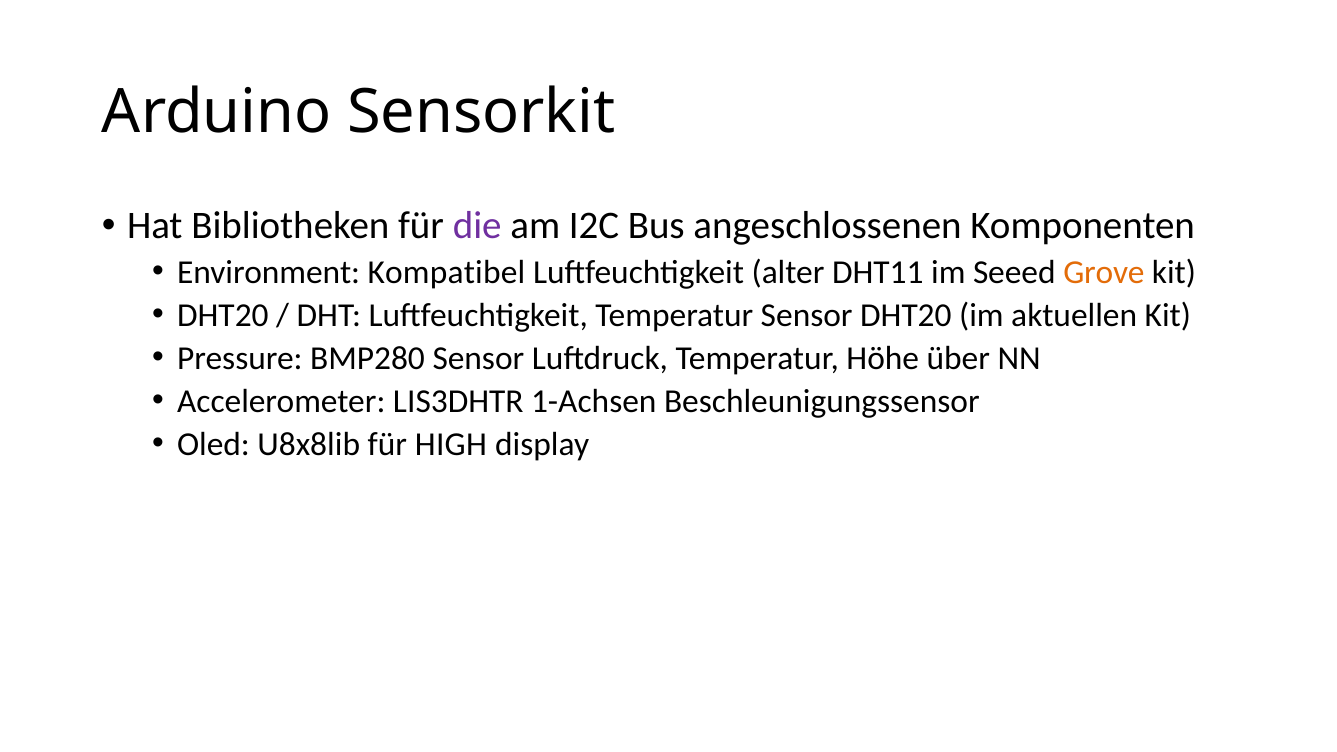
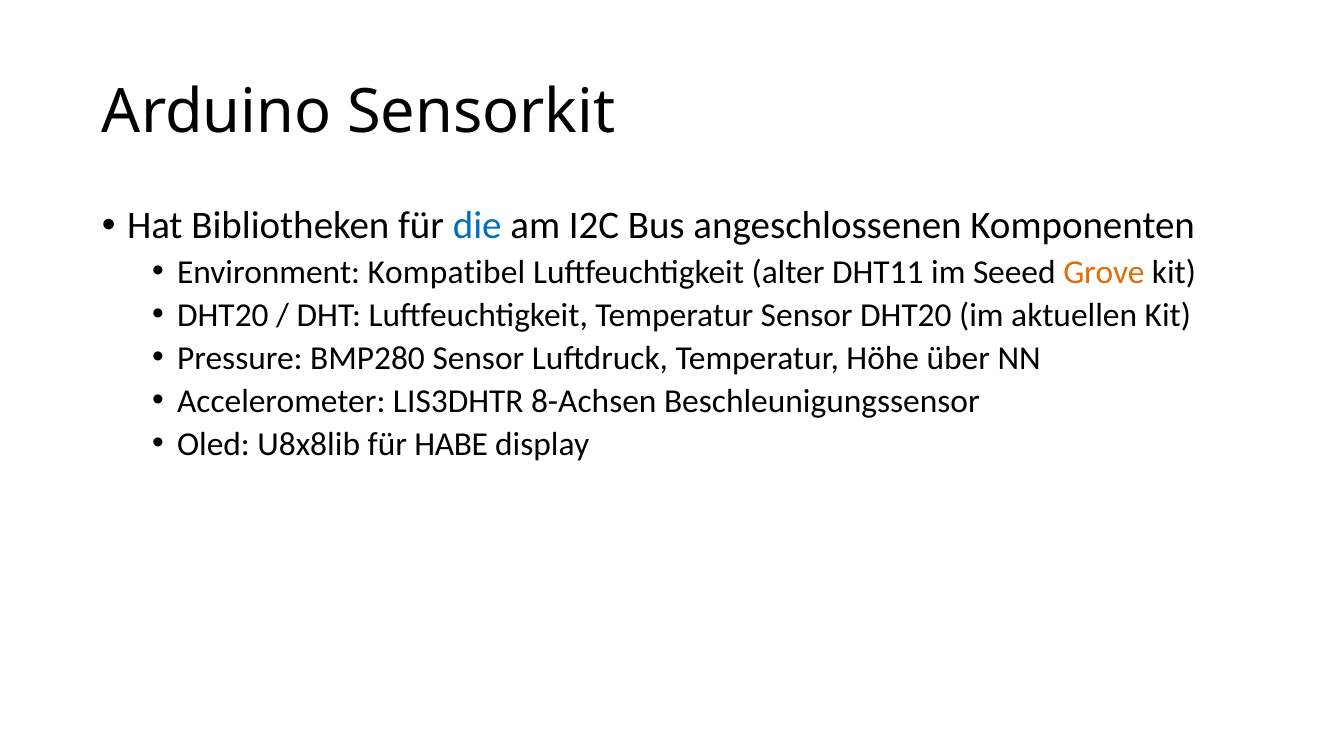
die colour: purple -> blue
1-Achsen: 1-Achsen -> 8-Achsen
HIGH: HIGH -> HABE
